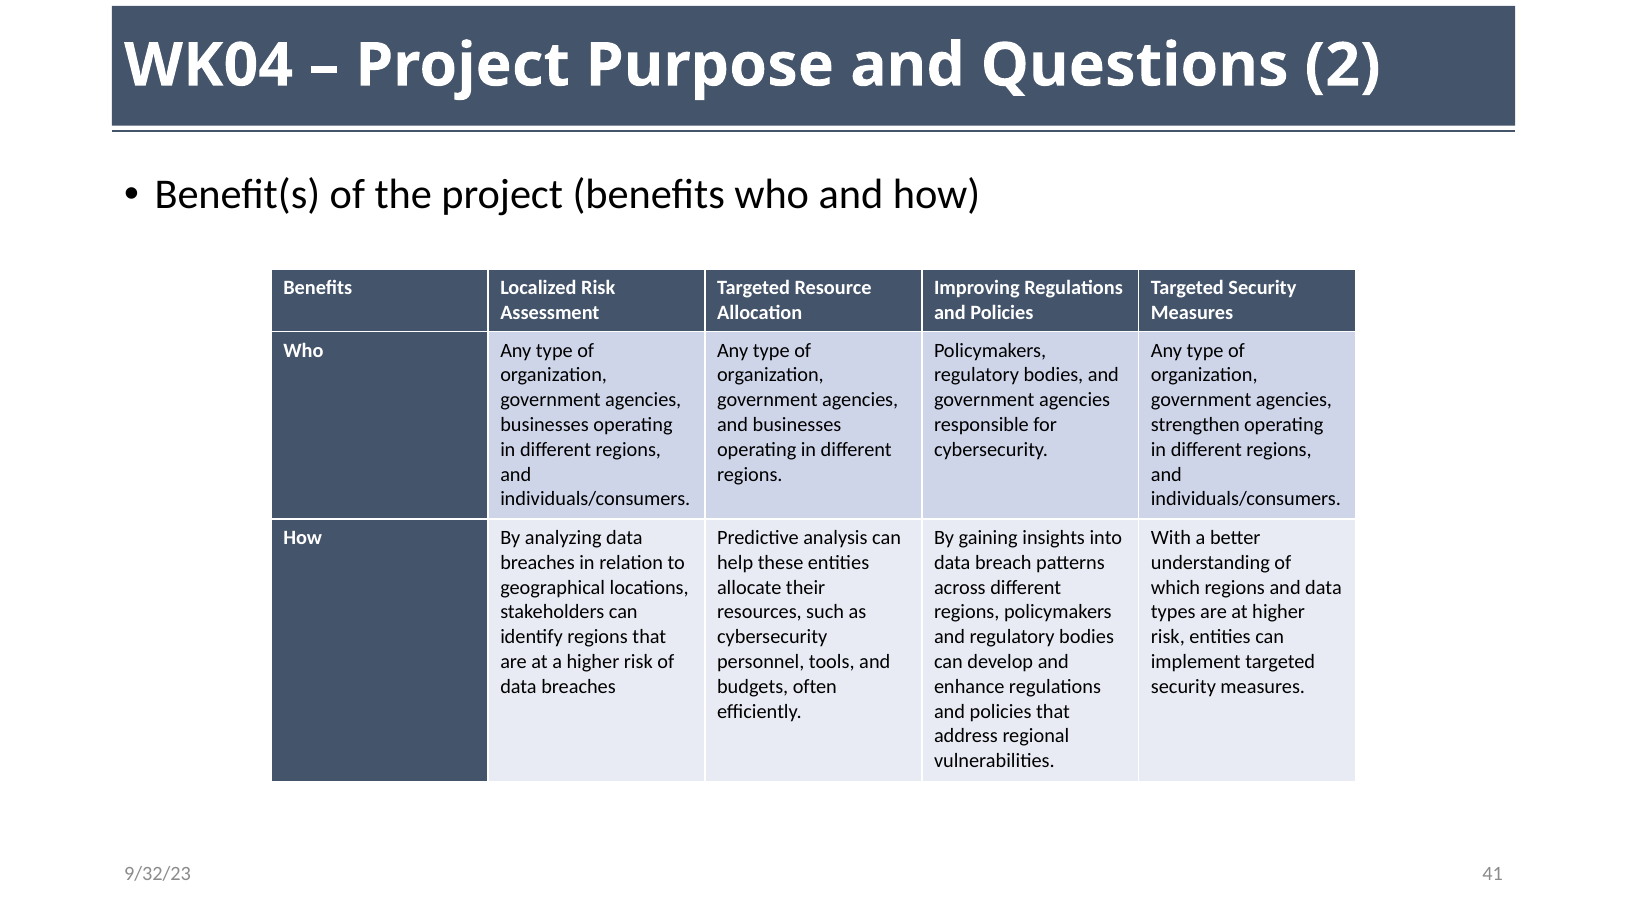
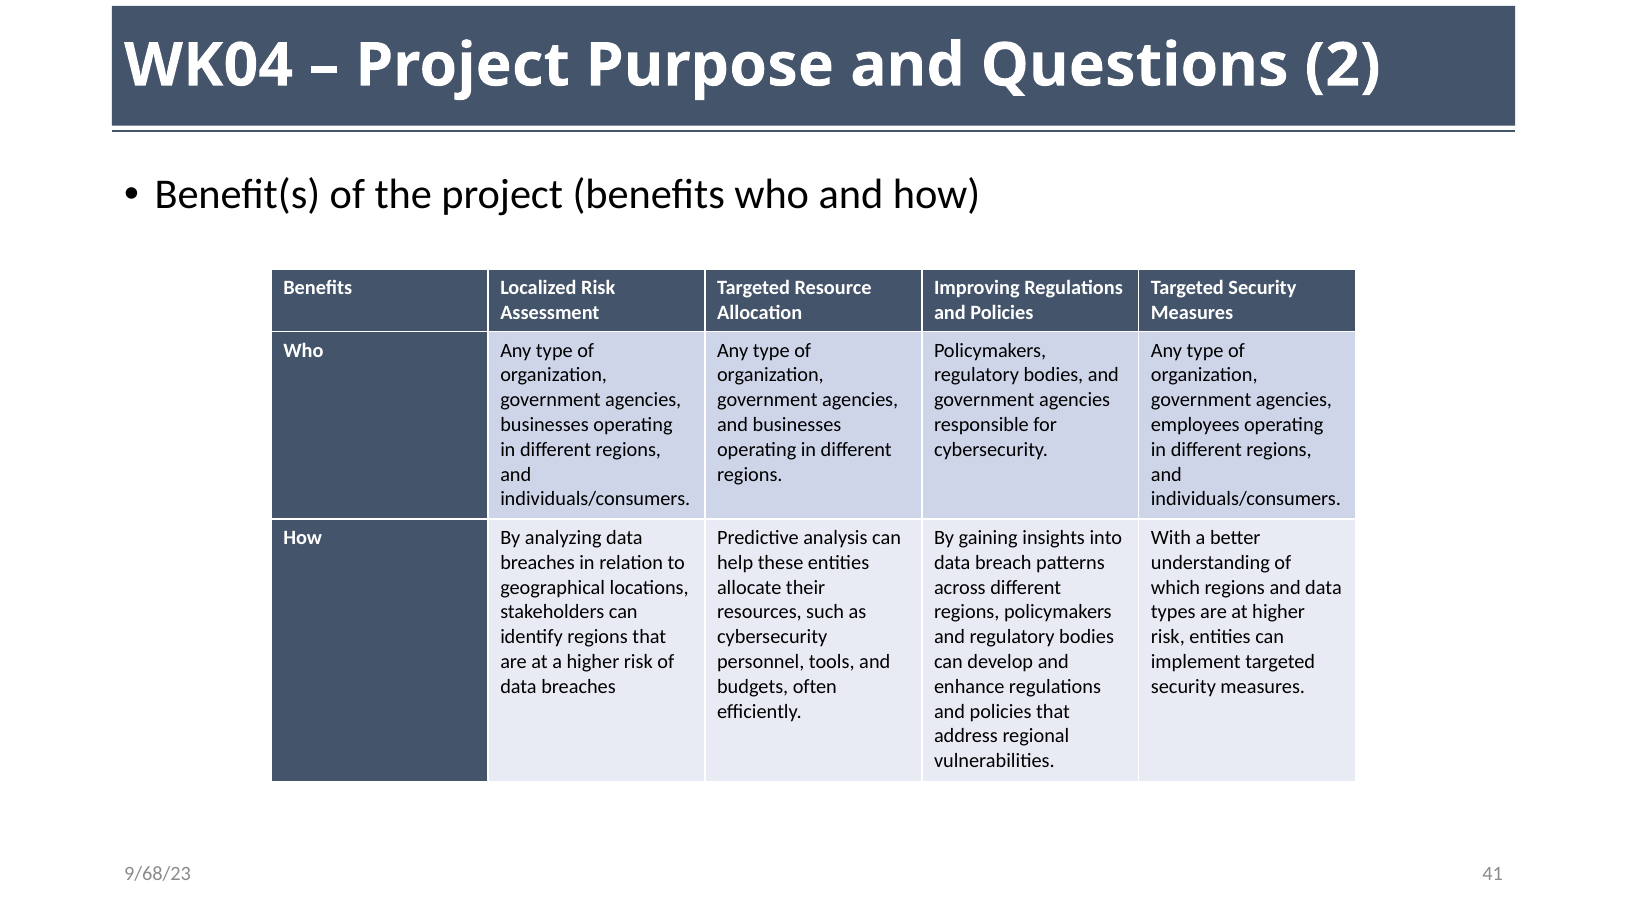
strengthen: strengthen -> employees
9/32/23: 9/32/23 -> 9/68/23
